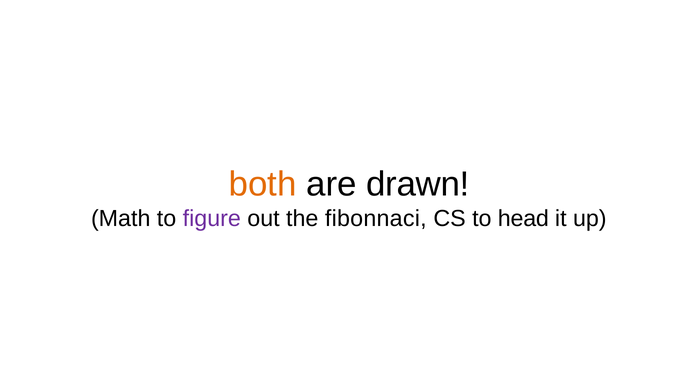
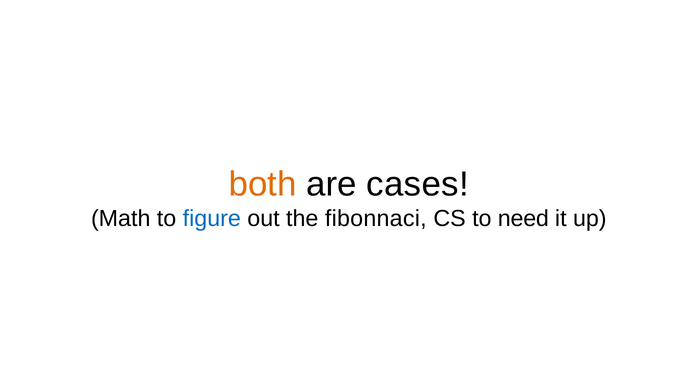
drawn: drawn -> cases
figure colour: purple -> blue
head: head -> need
